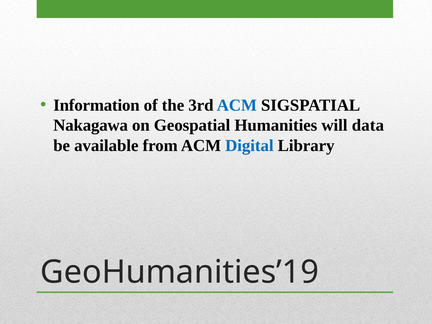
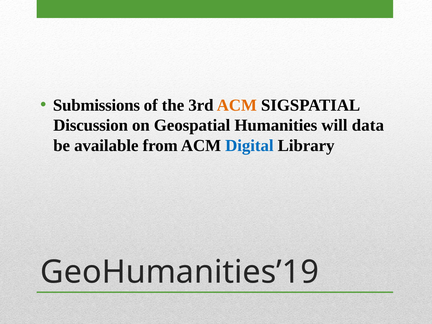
Information: Information -> Submissions
ACM at (237, 105) colour: blue -> orange
Nakagawa: Nakagawa -> Discussion
